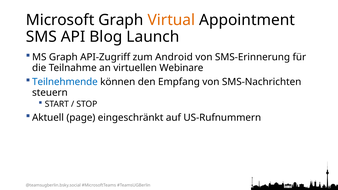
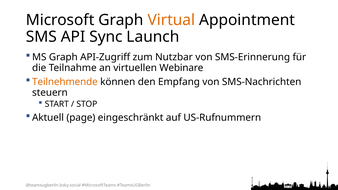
Blog: Blog -> Sync
Android: Android -> Nutzbar
Teilnehmende colour: blue -> orange
